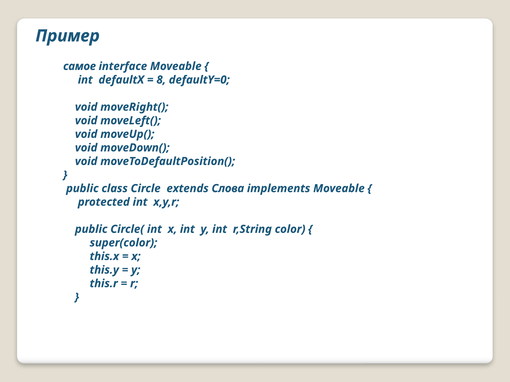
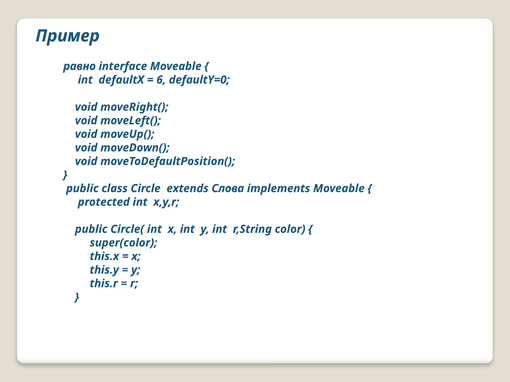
самое: самое -> равно
8: 8 -> 6
